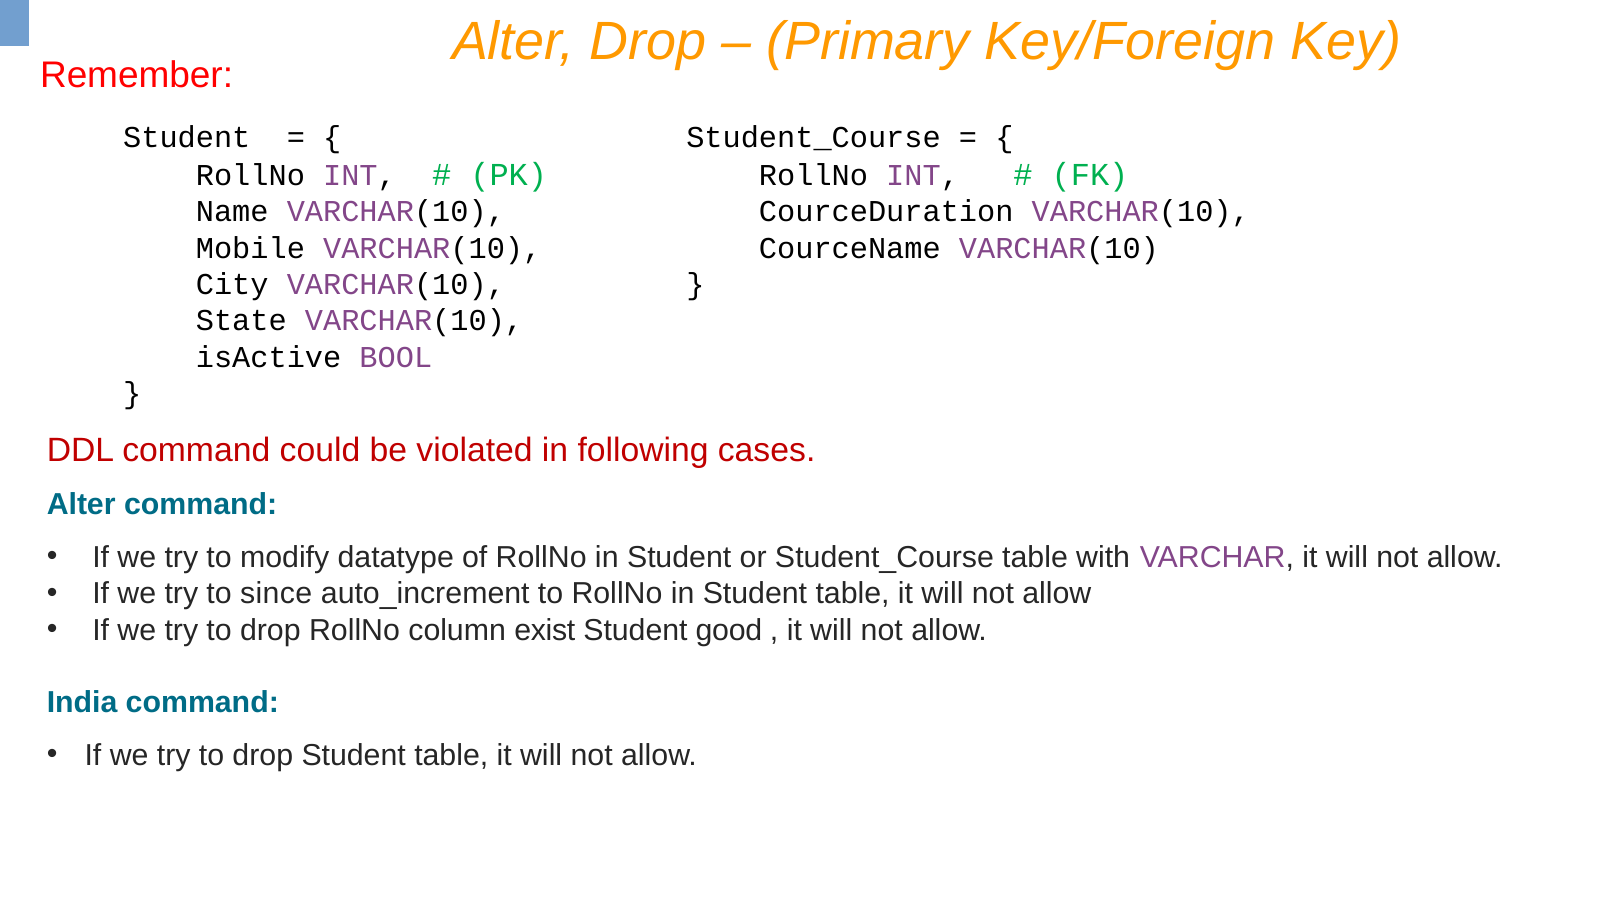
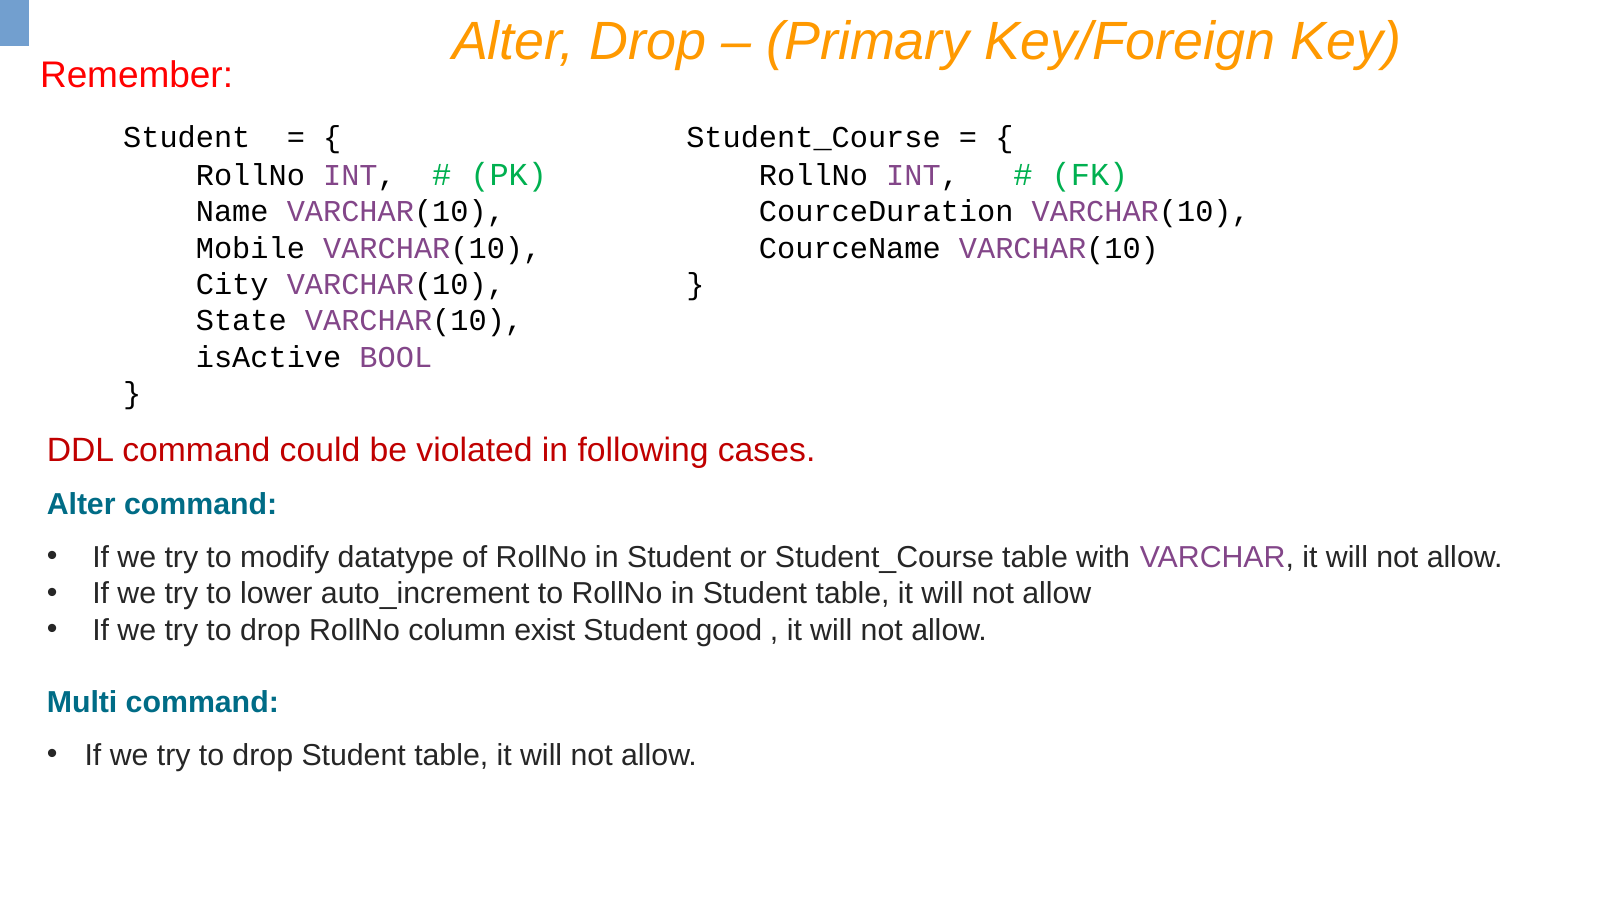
since: since -> lower
India: India -> Multi
